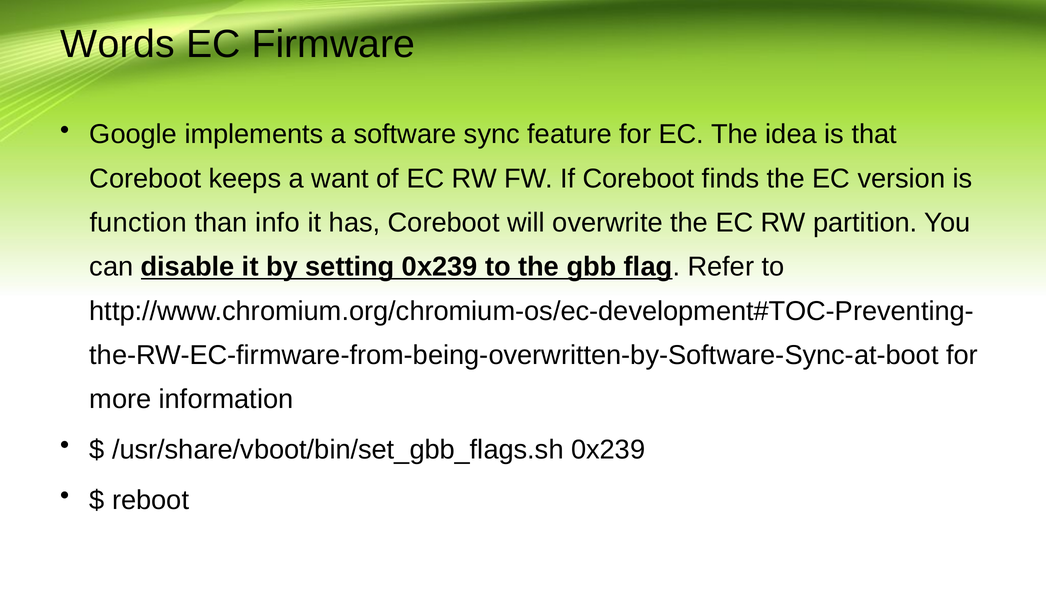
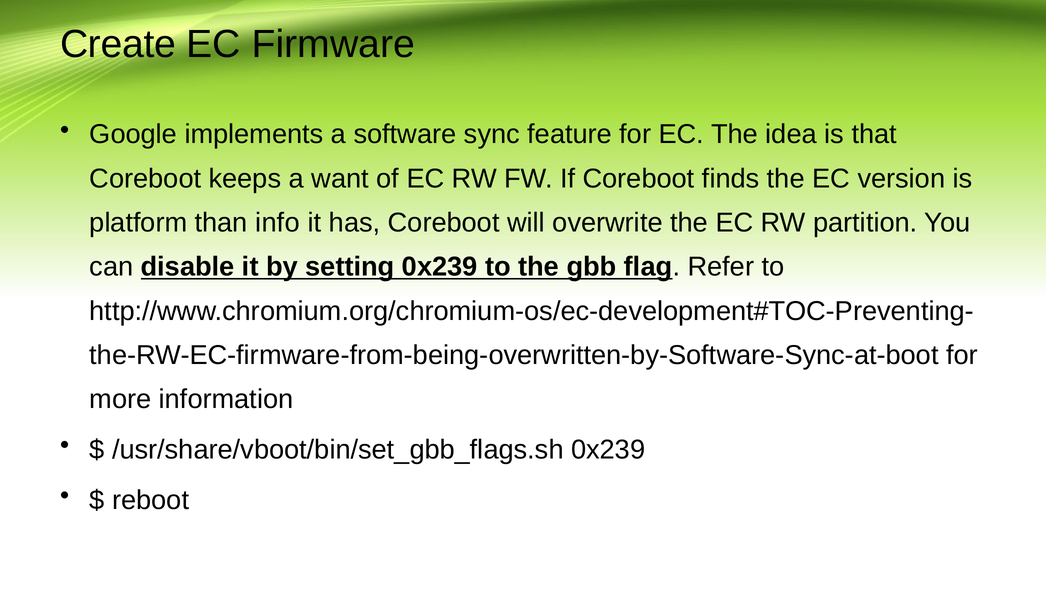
Words: Words -> Create
function: function -> platform
